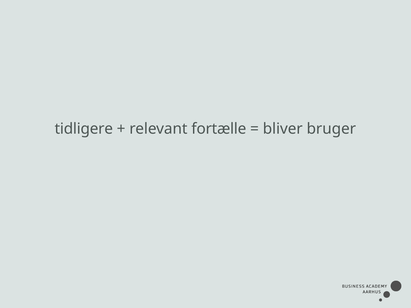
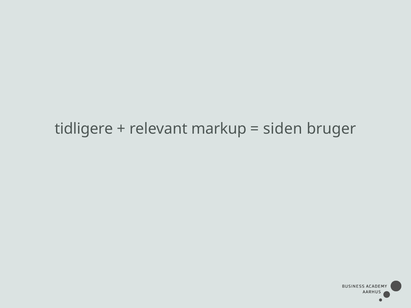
fortælle: fortælle -> markup
bliver: bliver -> siden
